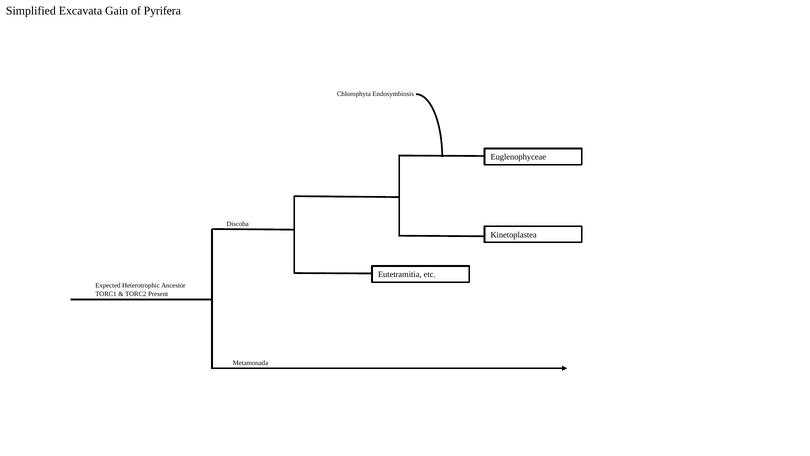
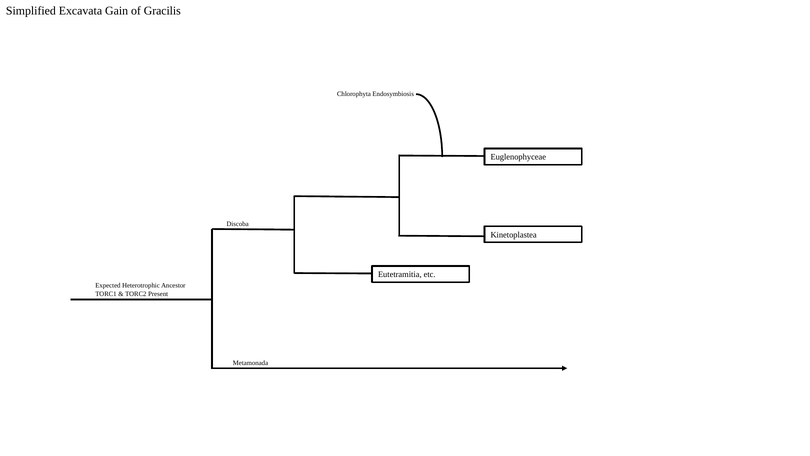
Pyrifera: Pyrifera -> Gracilis
